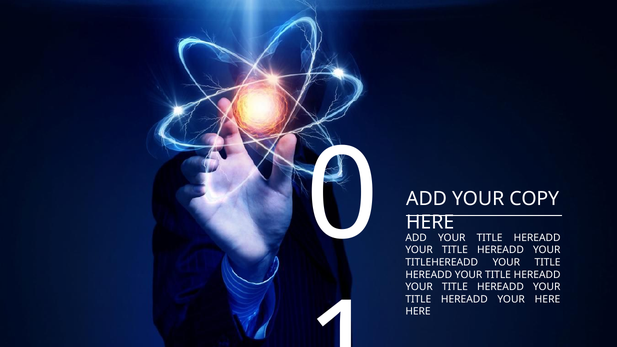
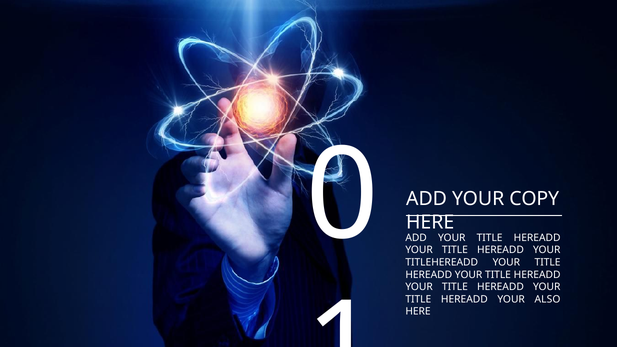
YOUR HERE: HERE -> ALSO
